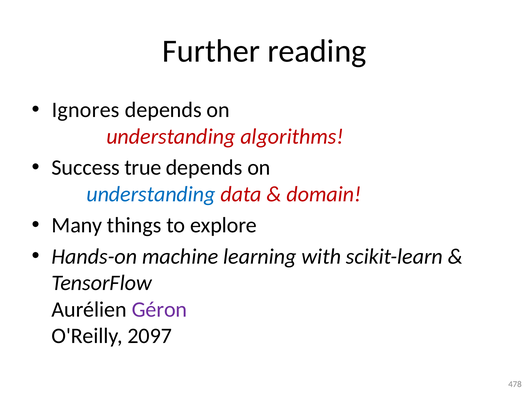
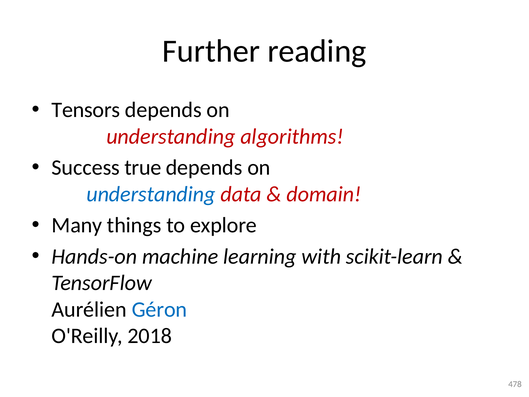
Ignores: Ignores -> Tensors
Géron colour: purple -> blue
2097: 2097 -> 2018
